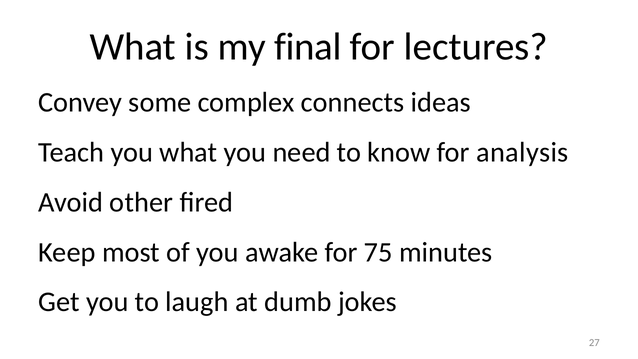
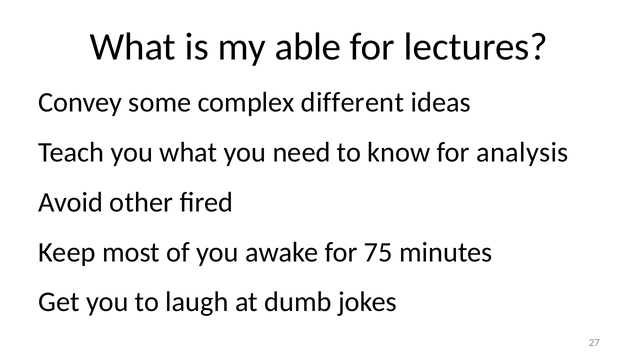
final: final -> able
connects: connects -> different
